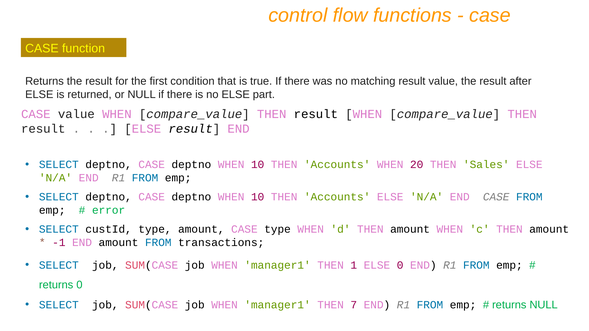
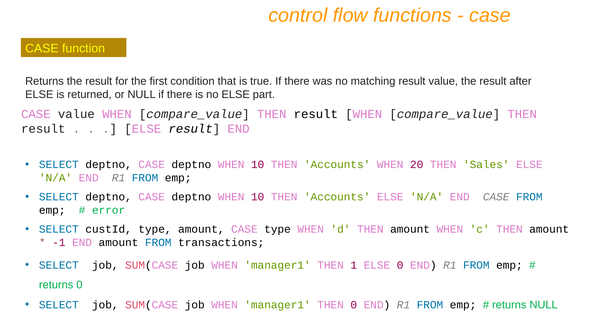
THEN 7: 7 -> 0
